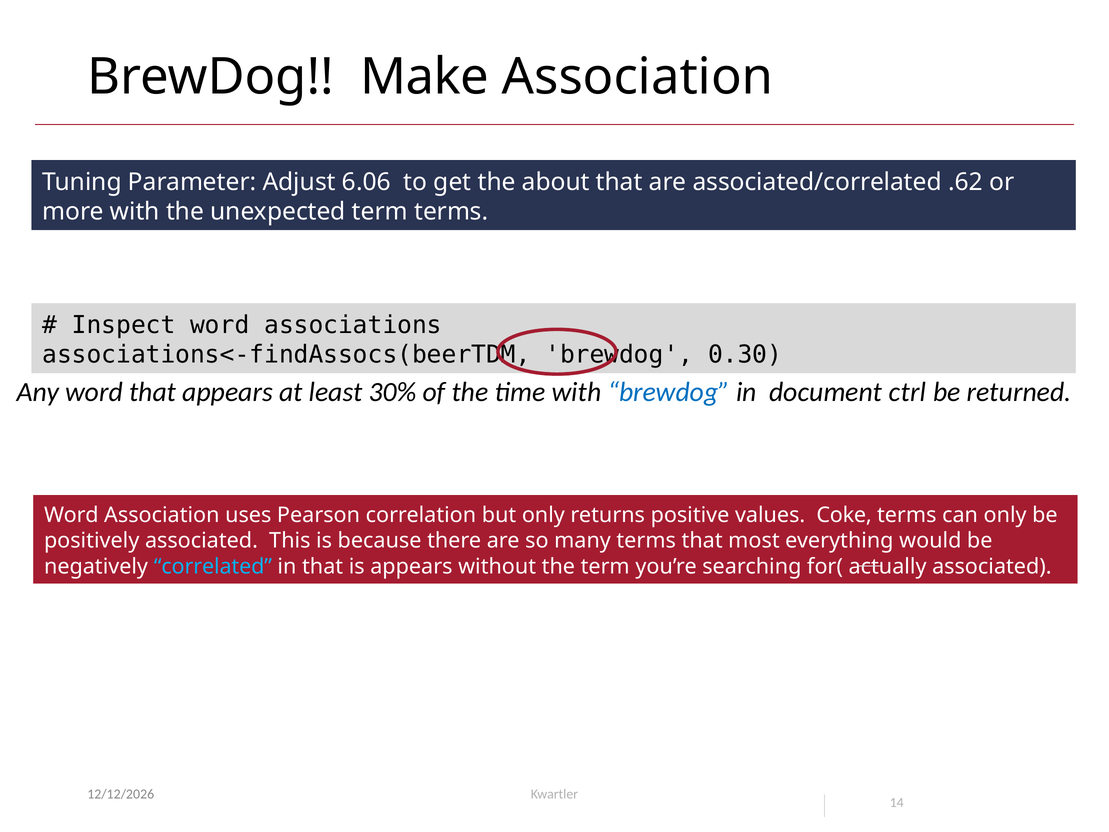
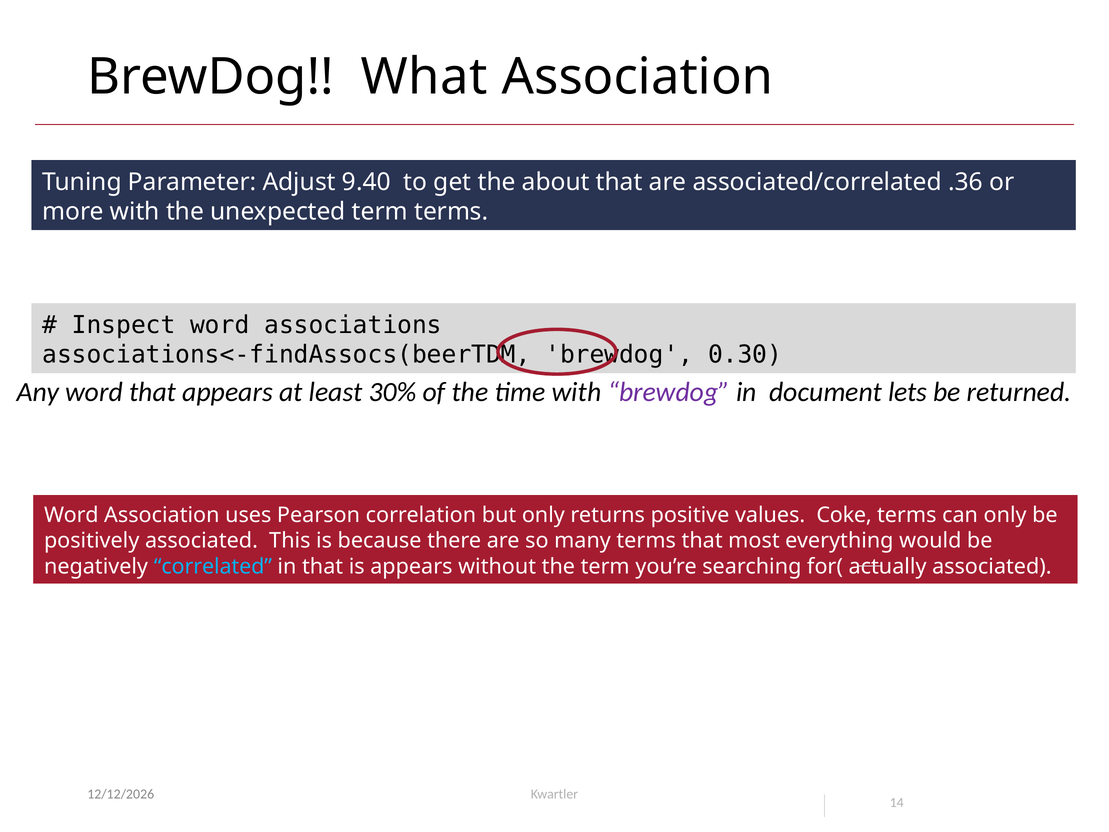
Make: Make -> What
6.06: 6.06 -> 9.40
.62: .62 -> .36
brewdog at (669, 392) colour: blue -> purple
ctrl: ctrl -> lets
